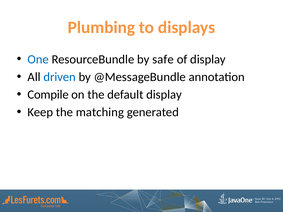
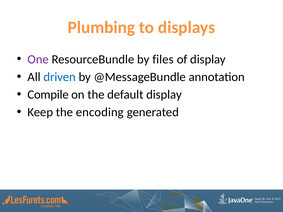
One colour: blue -> purple
safe: safe -> files
matching: matching -> encoding
